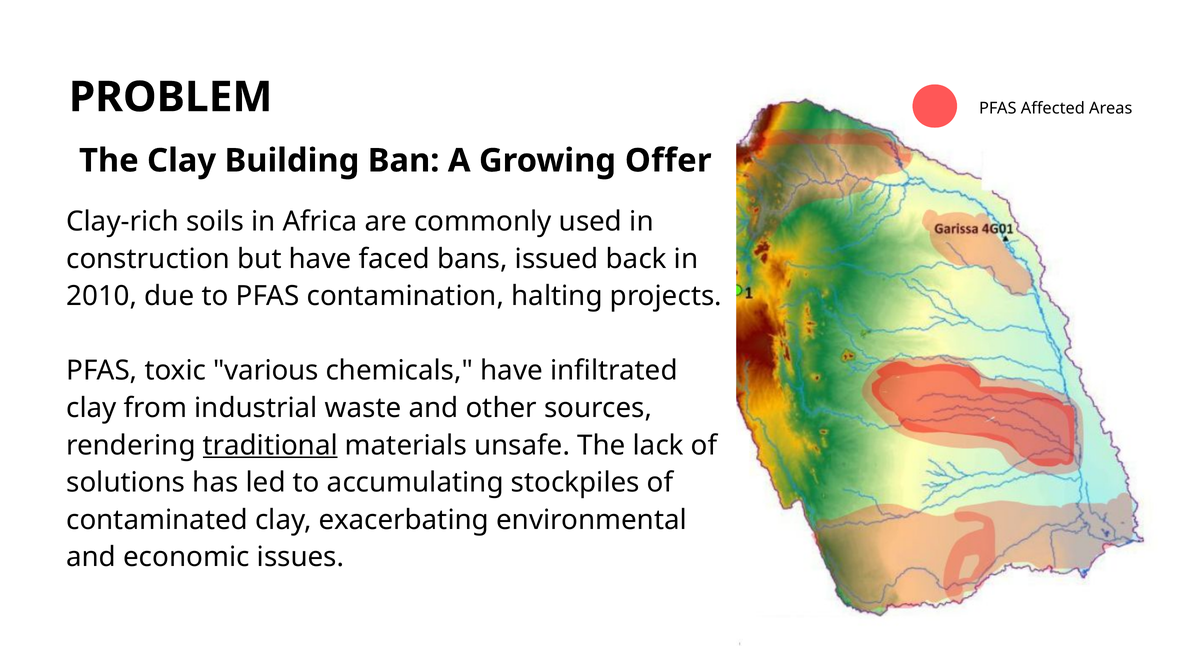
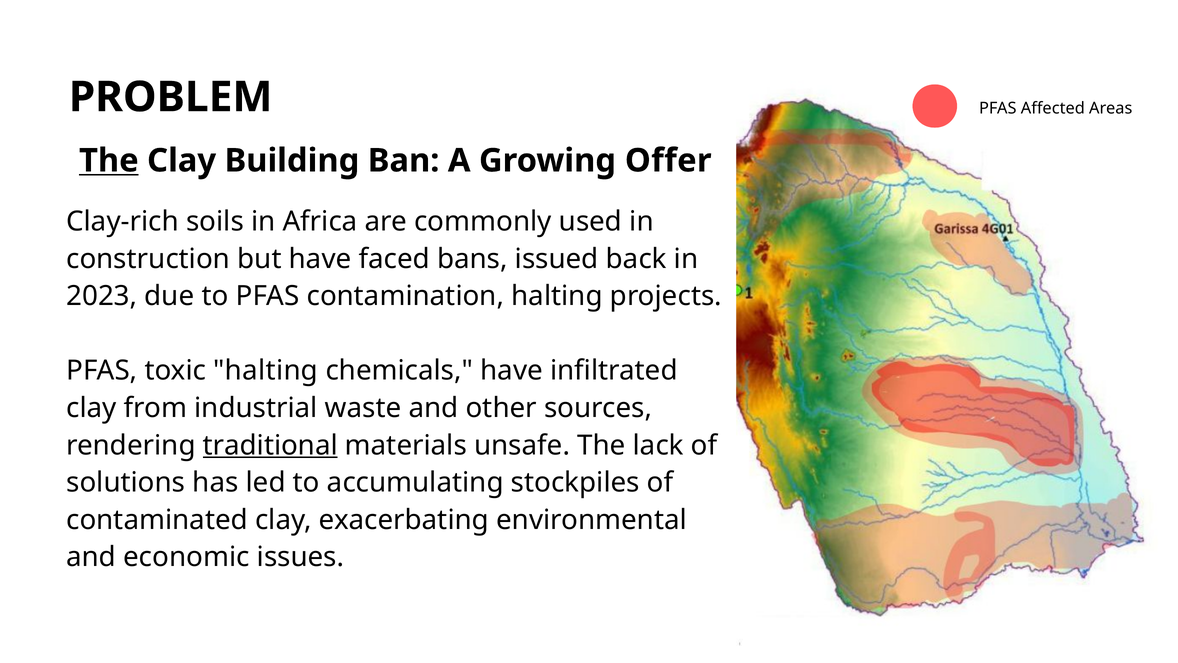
The at (109, 161) underline: none -> present
2010: 2010 -> 2023
toxic various: various -> halting
